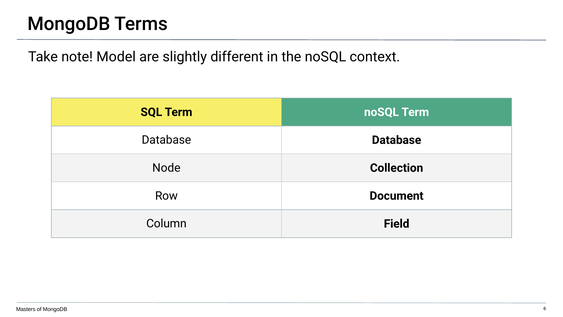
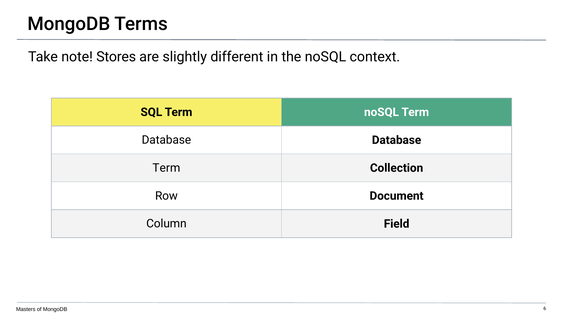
Model: Model -> Stores
Node at (166, 168): Node -> Term
